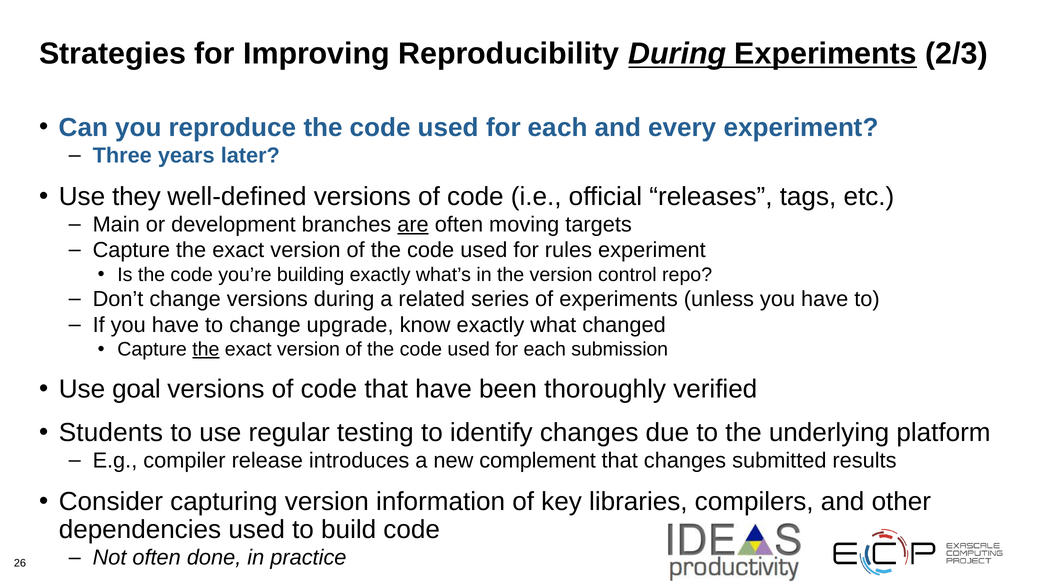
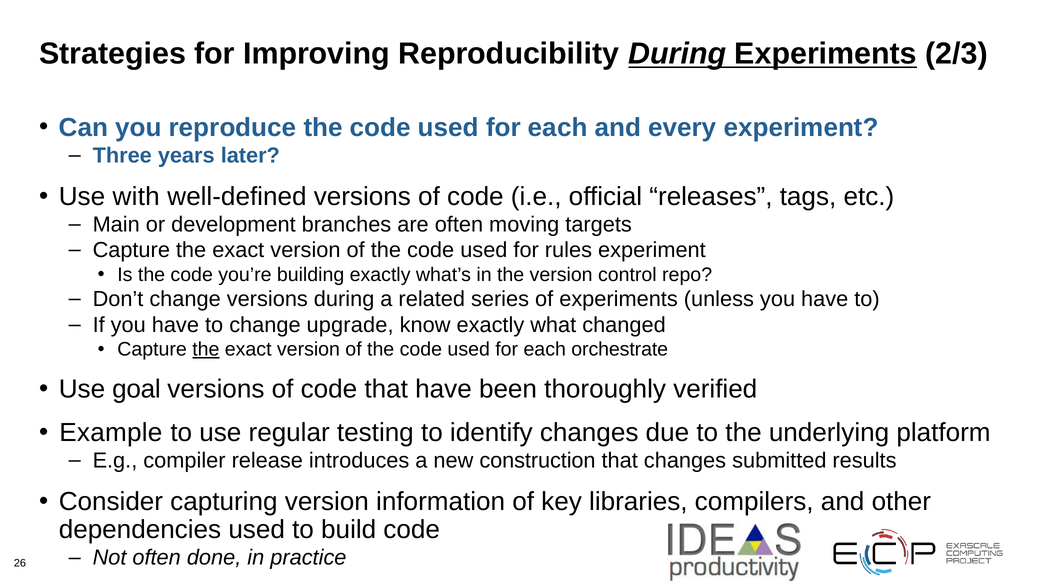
they: they -> with
are underline: present -> none
submission: submission -> orchestrate
Students: Students -> Example
complement: complement -> construction
